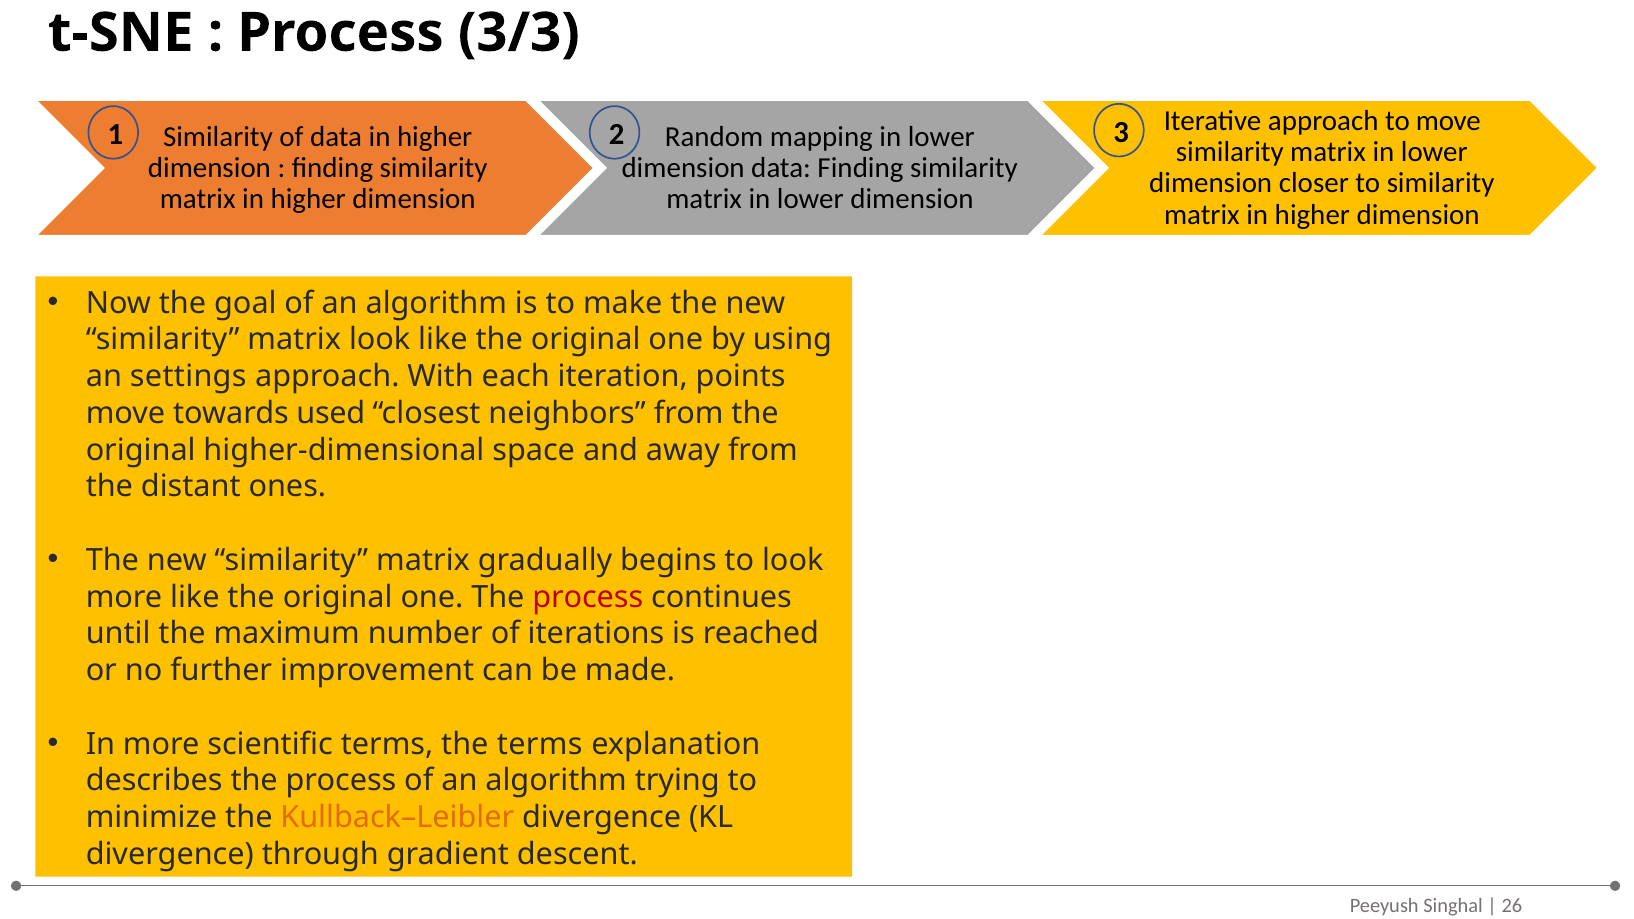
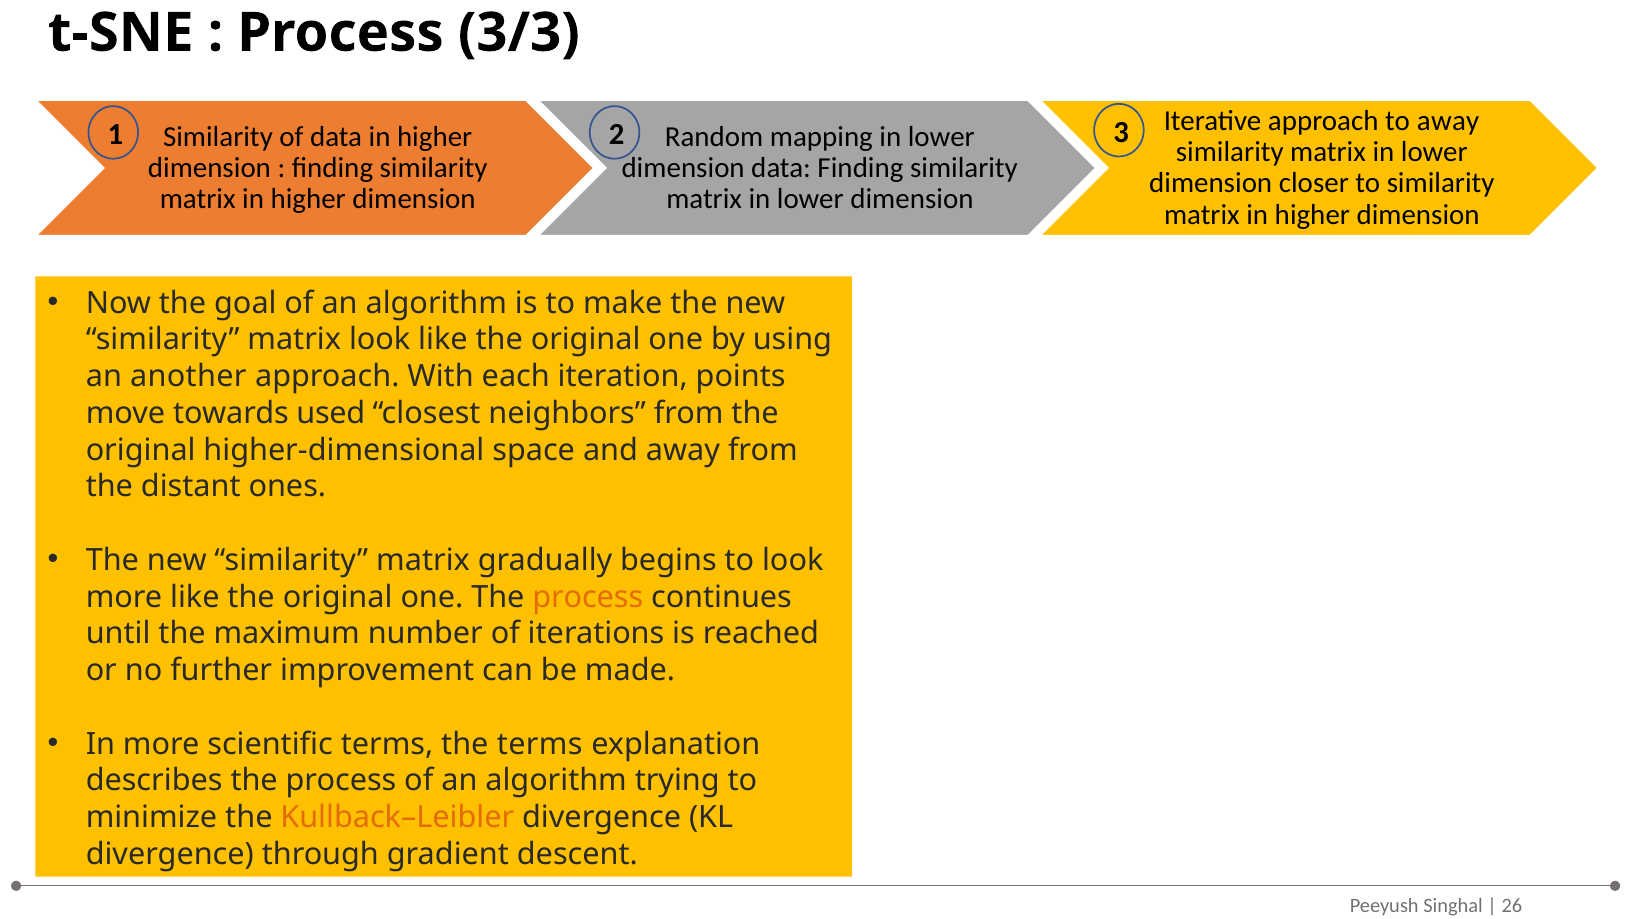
to move: move -> away
settings: settings -> another
process at (588, 597) colour: red -> orange
